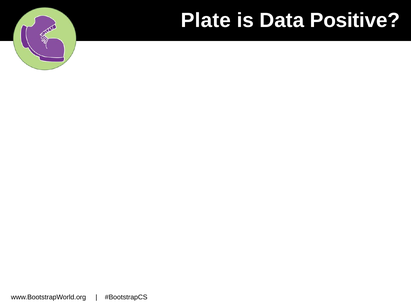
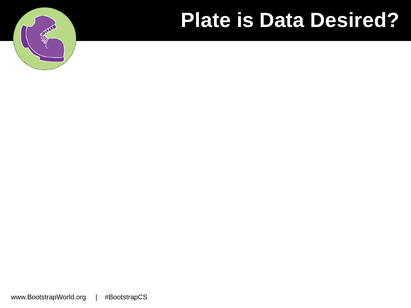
Positive: Positive -> Desired
